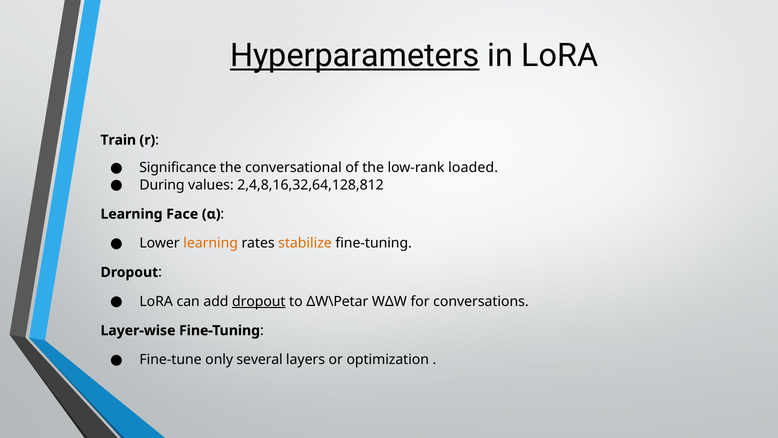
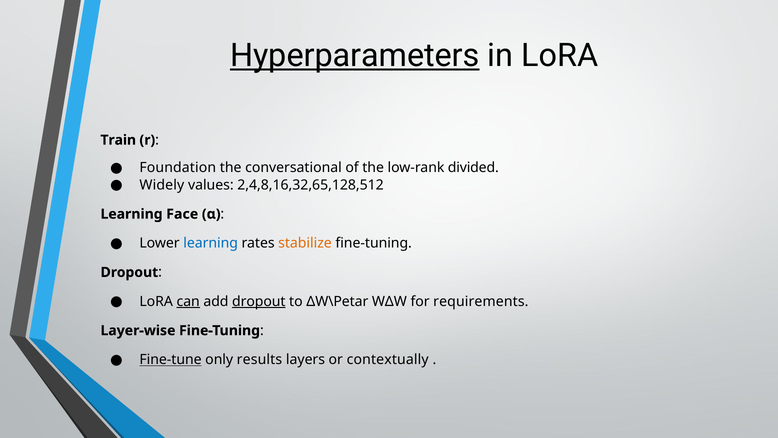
Significance: Significance -> Foundation
loaded: loaded -> divided
During: During -> Widely
2,4,8,16,32,64,128,812: 2,4,8,16,32,64,128,812 -> 2,4,8,16,32,65,128,512
learning at (211, 243) colour: orange -> blue
can underline: none -> present
conversations: conversations -> requirements
Fine-tune underline: none -> present
several: several -> results
optimization: optimization -> contextually
